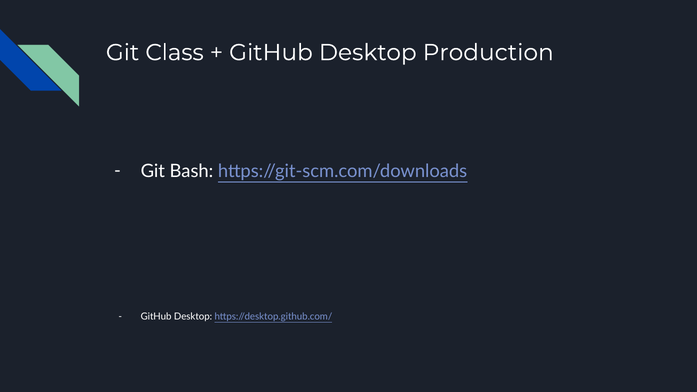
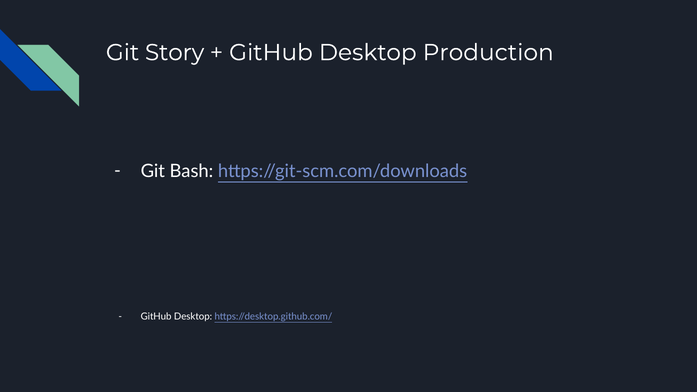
Class: Class -> Story
